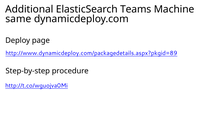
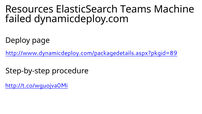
Additional: Additional -> Resources
same: same -> failed
